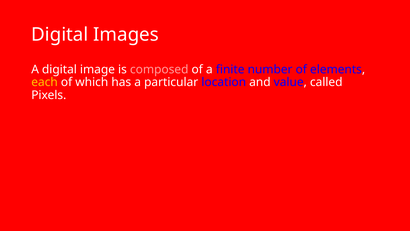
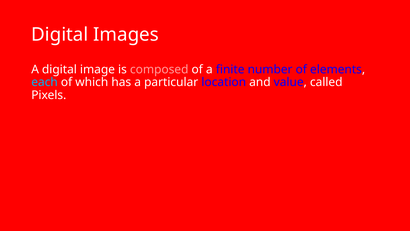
each colour: yellow -> light blue
